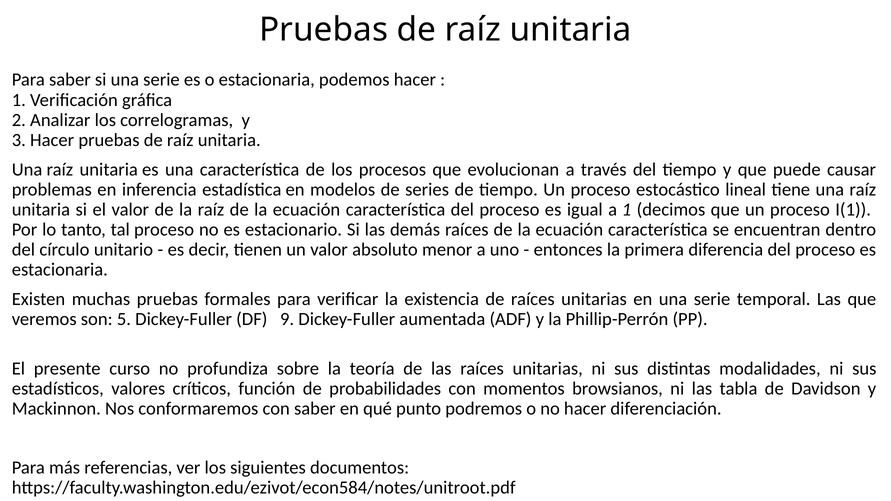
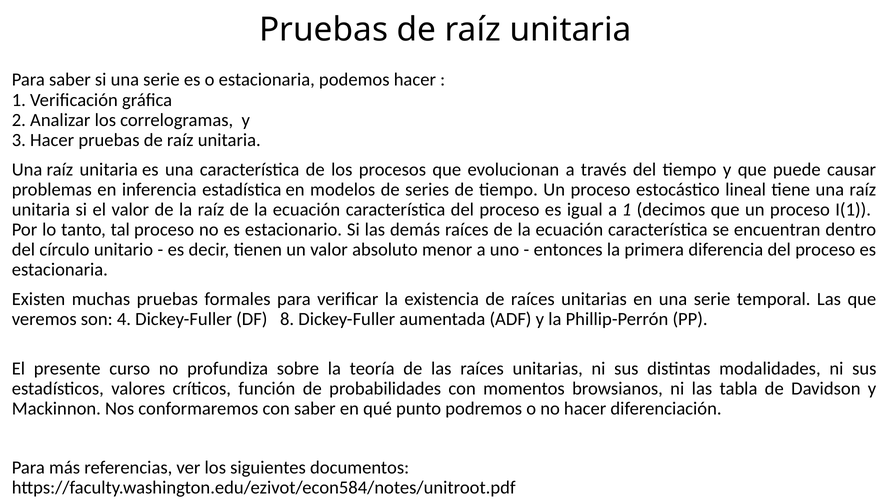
5: 5 -> 4
9: 9 -> 8
